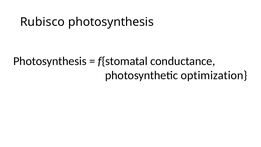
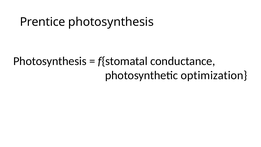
Rubisco: Rubisco -> Prentice
